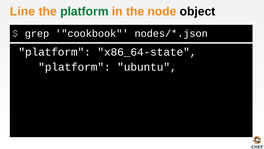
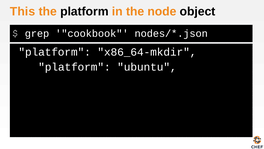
Line: Line -> This
platform at (84, 11) colour: green -> black
x86_64-state: x86_64-state -> x86_64-mkdir
